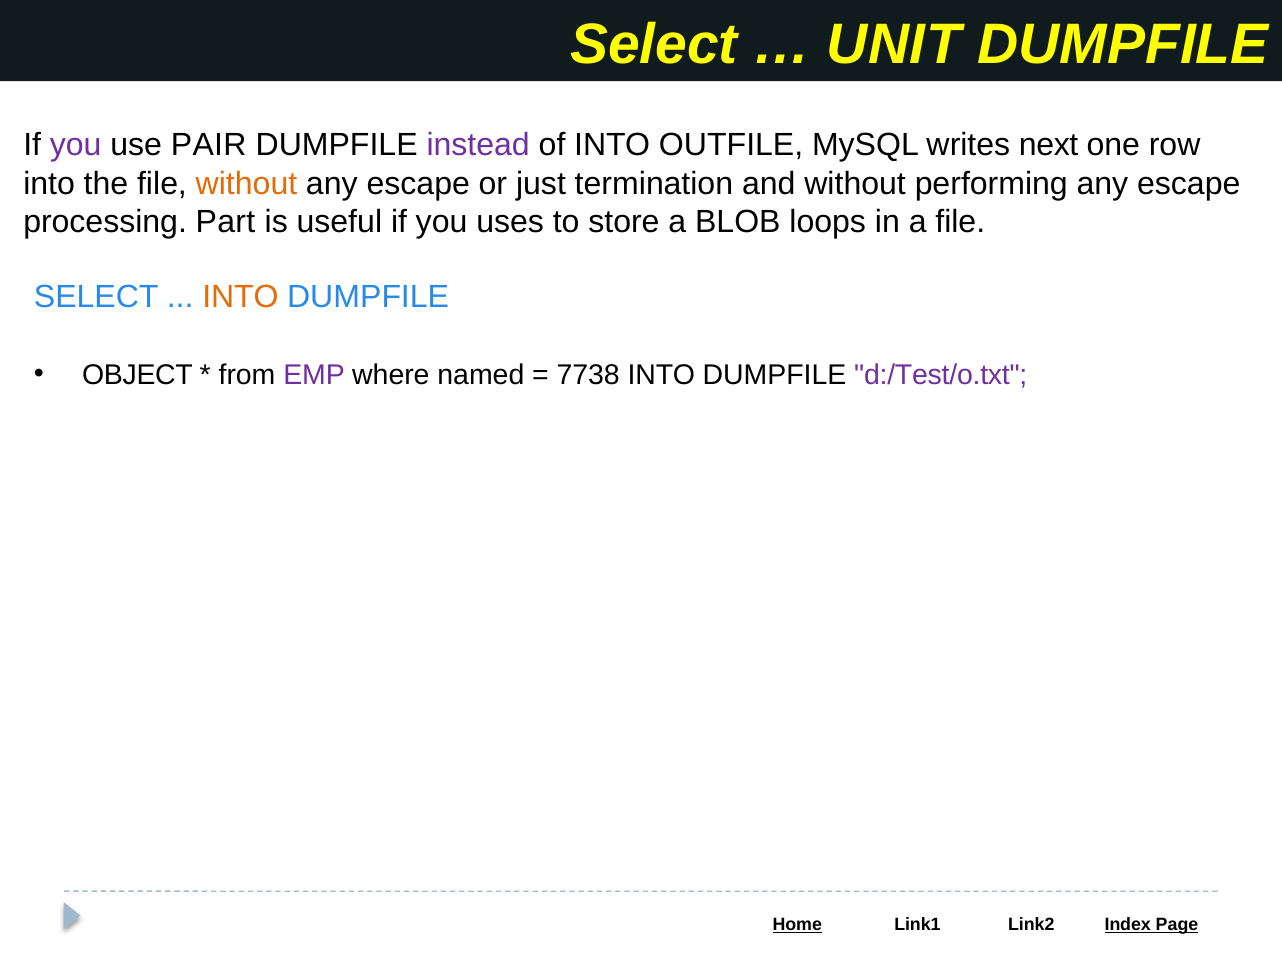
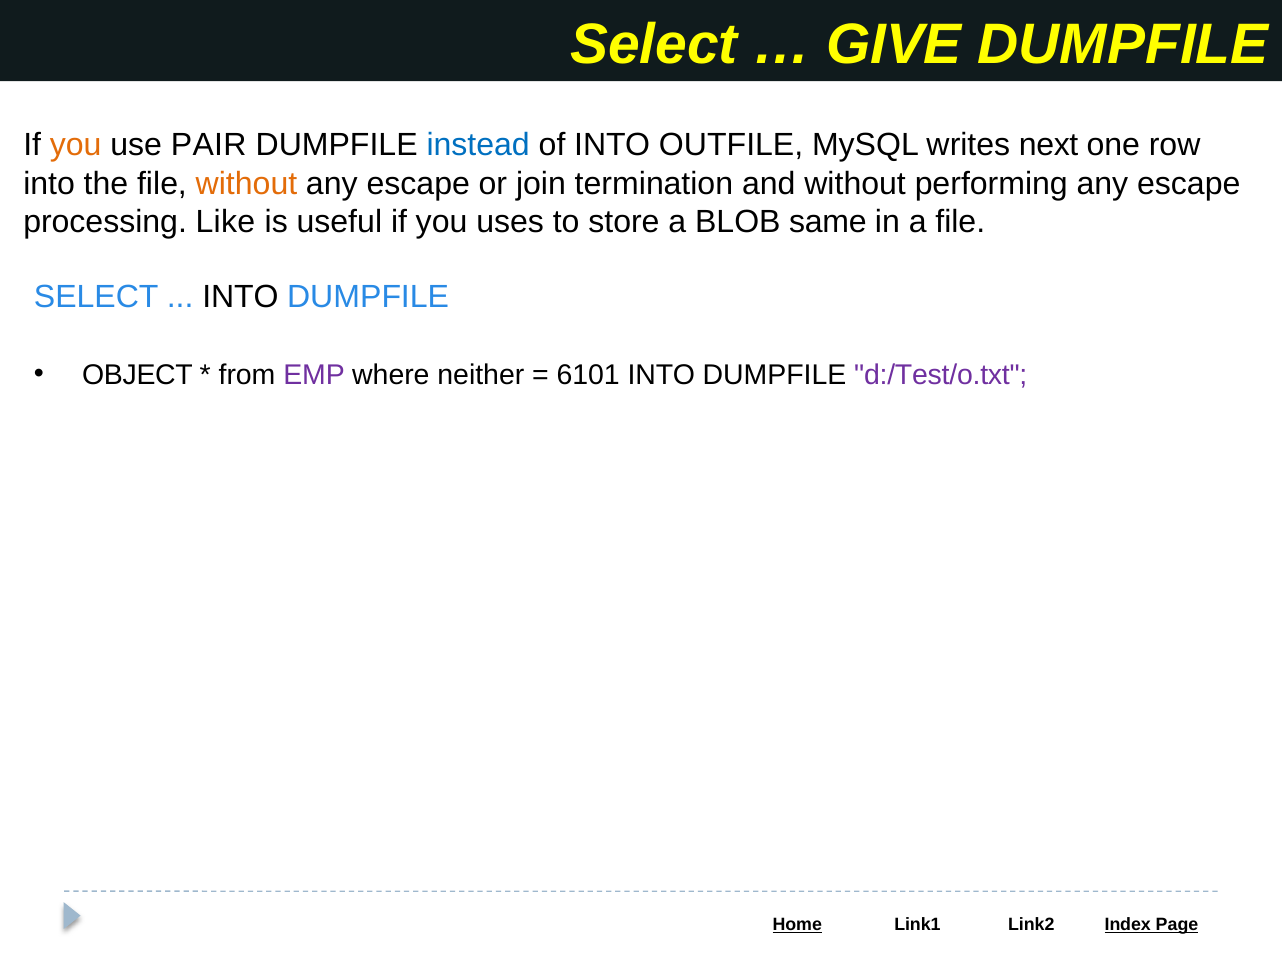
UNIT: UNIT -> GIVE
you at (76, 145) colour: purple -> orange
instead colour: purple -> blue
just: just -> join
Part: Part -> Like
loops: loops -> same
INTO at (240, 296) colour: orange -> black
named: named -> neither
7738: 7738 -> 6101
